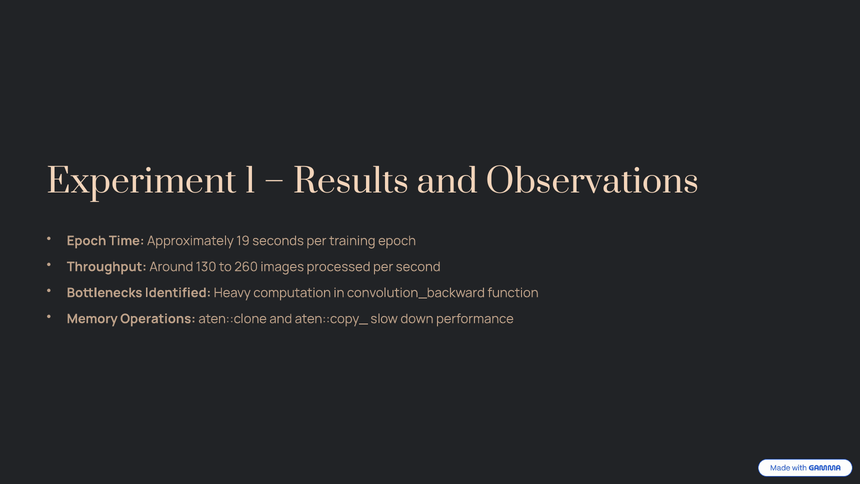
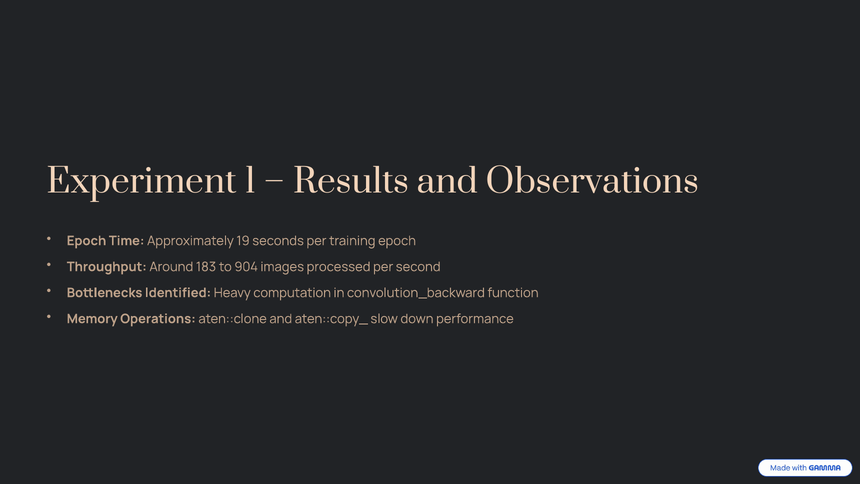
130: 130 -> 183
260: 260 -> 904
